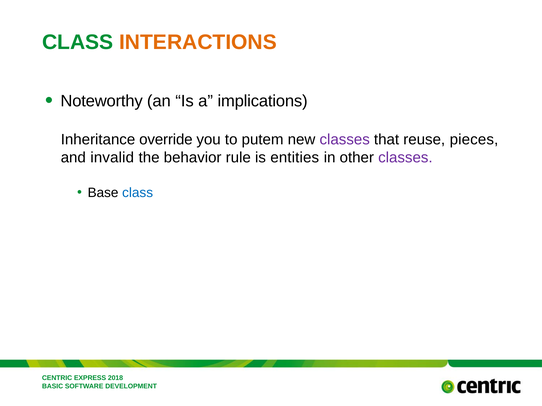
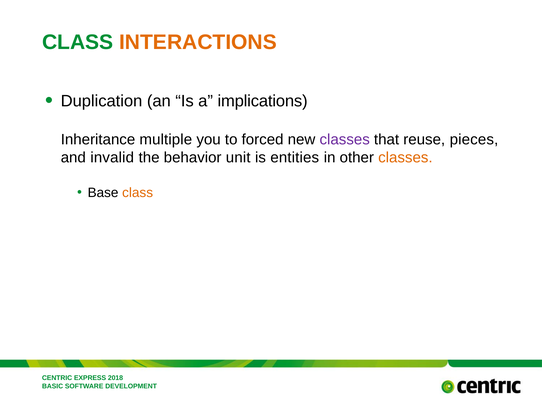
Noteworthy: Noteworthy -> Duplication
override: override -> multiple
putem: putem -> forced
rule: rule -> unit
classes at (405, 158) colour: purple -> orange
class at (138, 193) colour: blue -> orange
